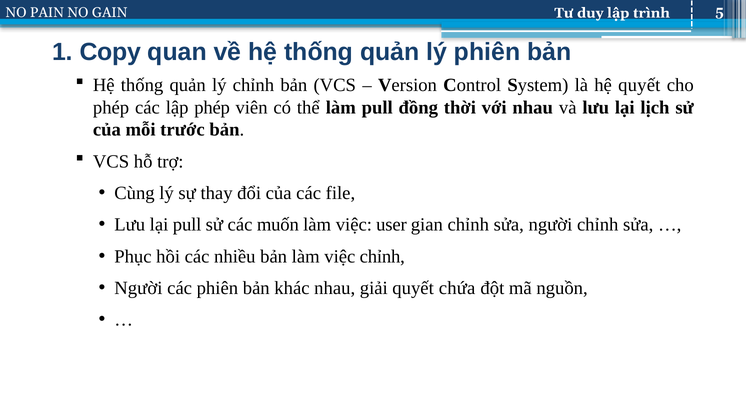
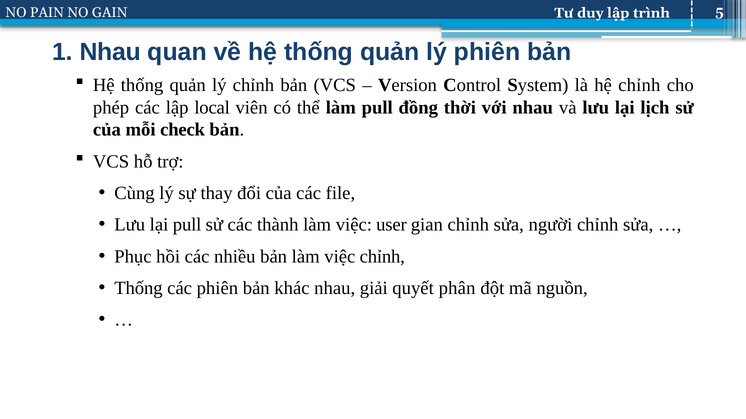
1 Copy: Copy -> Nhau
hệ quyết: quyết -> chỉnh
lập phép: phép -> local
trước: trước -> check
muốn: muốn -> thành
Người at (138, 289): Người -> Thống
chứa: chứa -> phân
